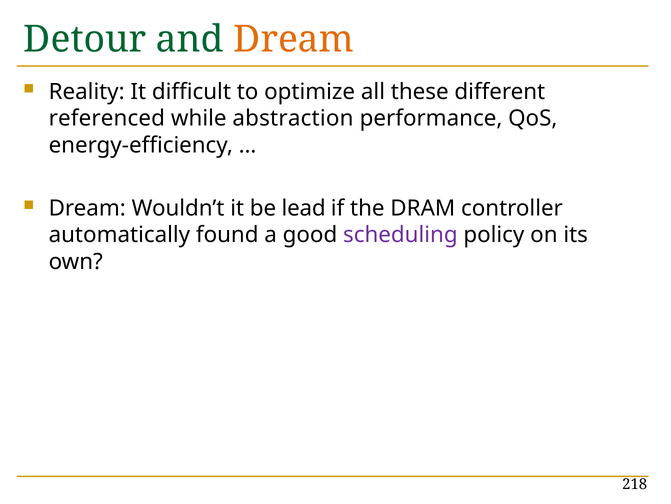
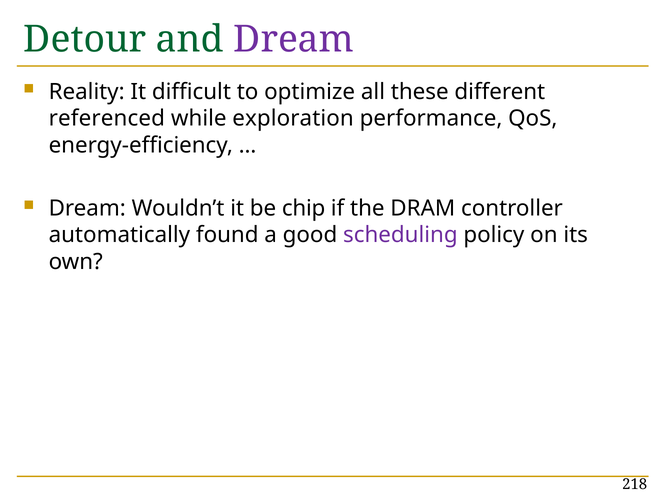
Dream at (294, 40) colour: orange -> purple
abstraction: abstraction -> exploration
lead: lead -> chip
